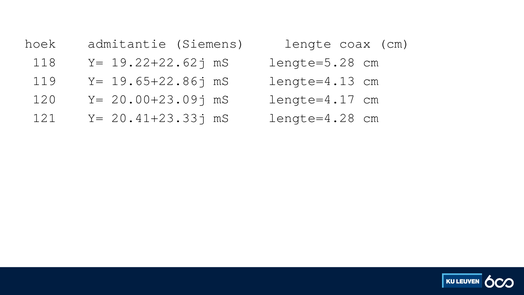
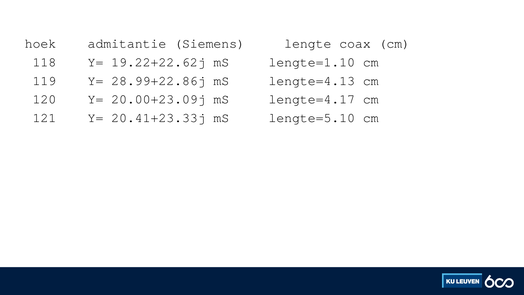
lengte=5.28: lengte=5.28 -> lengte=1.10
19.65+22.86j: 19.65+22.86j -> 28.99+22.86j
lengte=4.28: lengte=4.28 -> lengte=5.10
